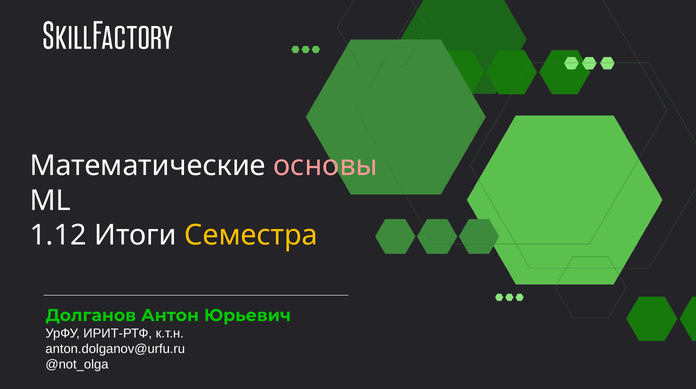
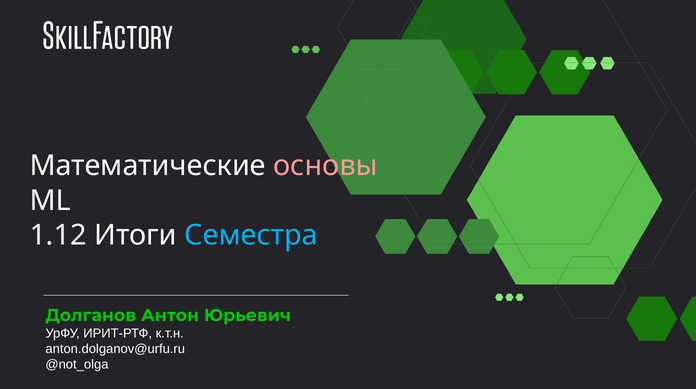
Семестра colour: yellow -> light blue
